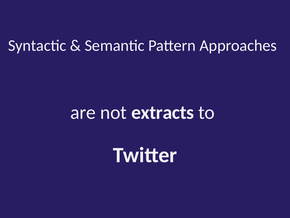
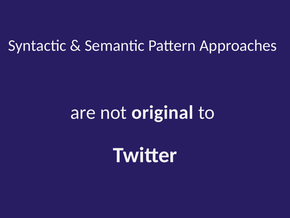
extracts: extracts -> original
